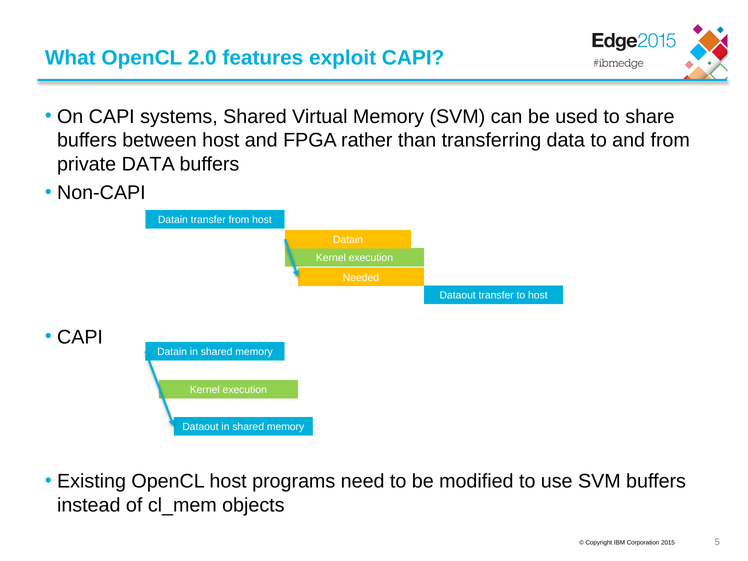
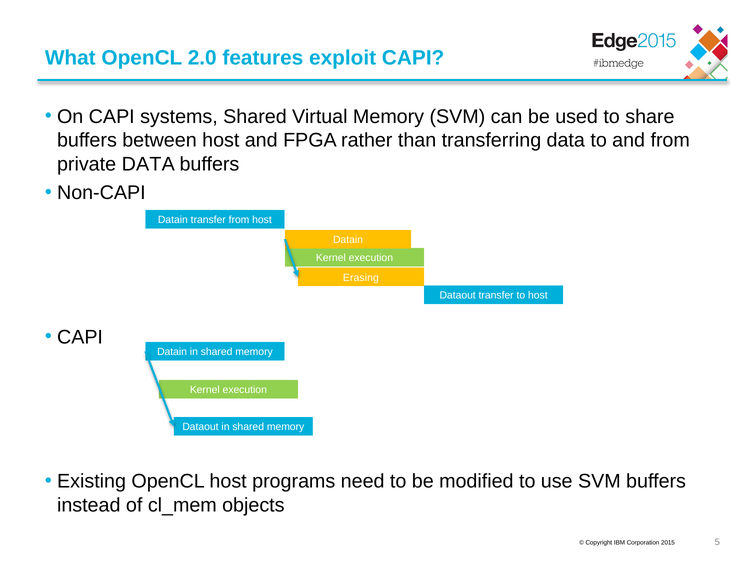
Needed: Needed -> Erasing
